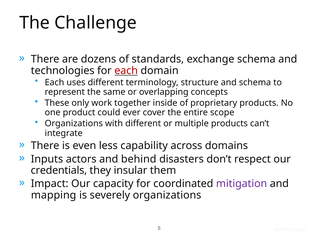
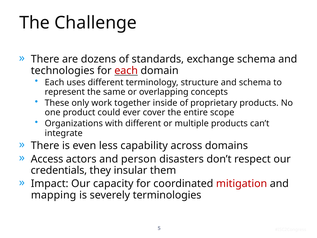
Inputs: Inputs -> Access
behind: behind -> person
mitigation colour: purple -> red
severely organizations: organizations -> terminologies
